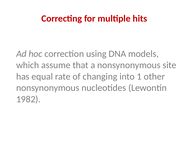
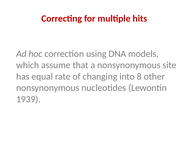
1: 1 -> 8
1982: 1982 -> 1939
